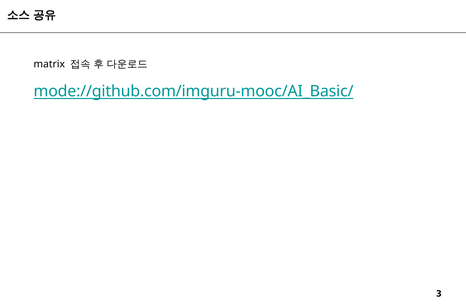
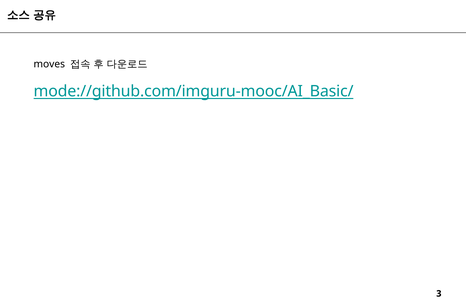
matrix: matrix -> moves
